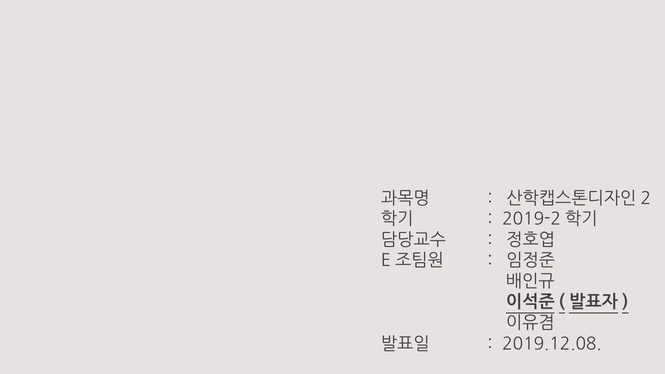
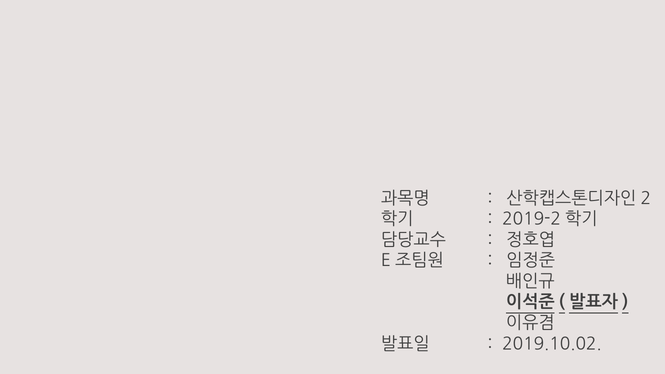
2019.12.08: 2019.12.08 -> 2019.10.02
